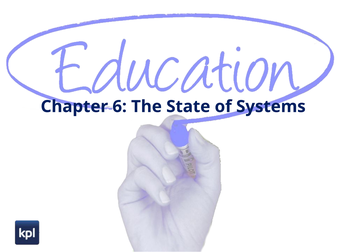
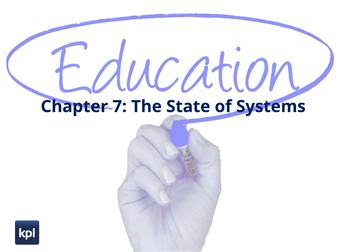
6: 6 -> 7
